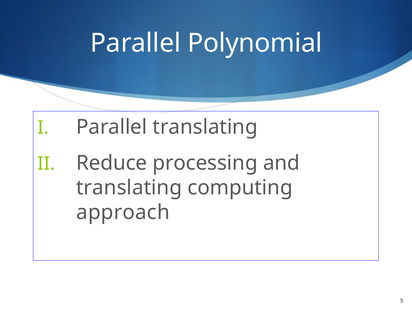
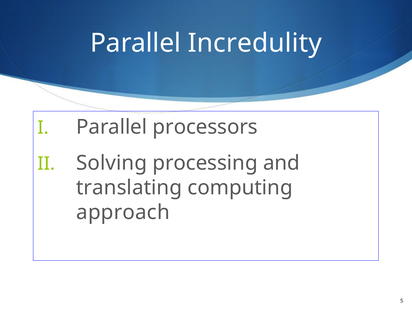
Polynomial: Polynomial -> Incredulity
Parallel translating: translating -> processors
Reduce: Reduce -> Solving
